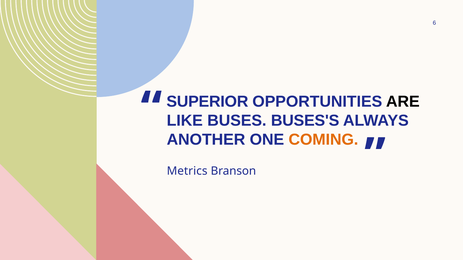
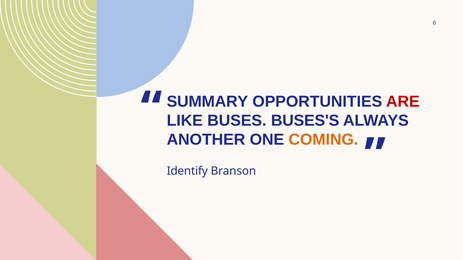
SUPERIOR: SUPERIOR -> SUMMARY
ARE colour: black -> red
Metrics: Metrics -> Identify
